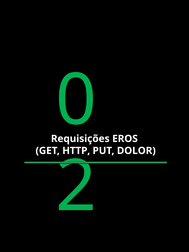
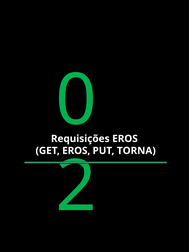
GET HTTP: HTTP -> EROS
DOLOR: DOLOR -> TORNA
